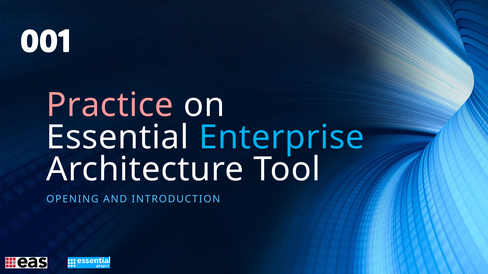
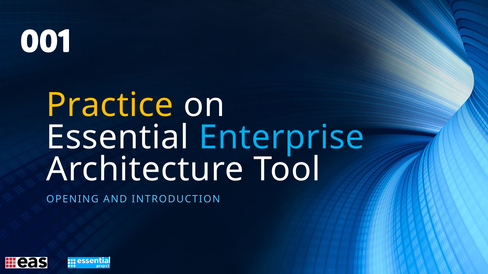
Practice colour: pink -> yellow
